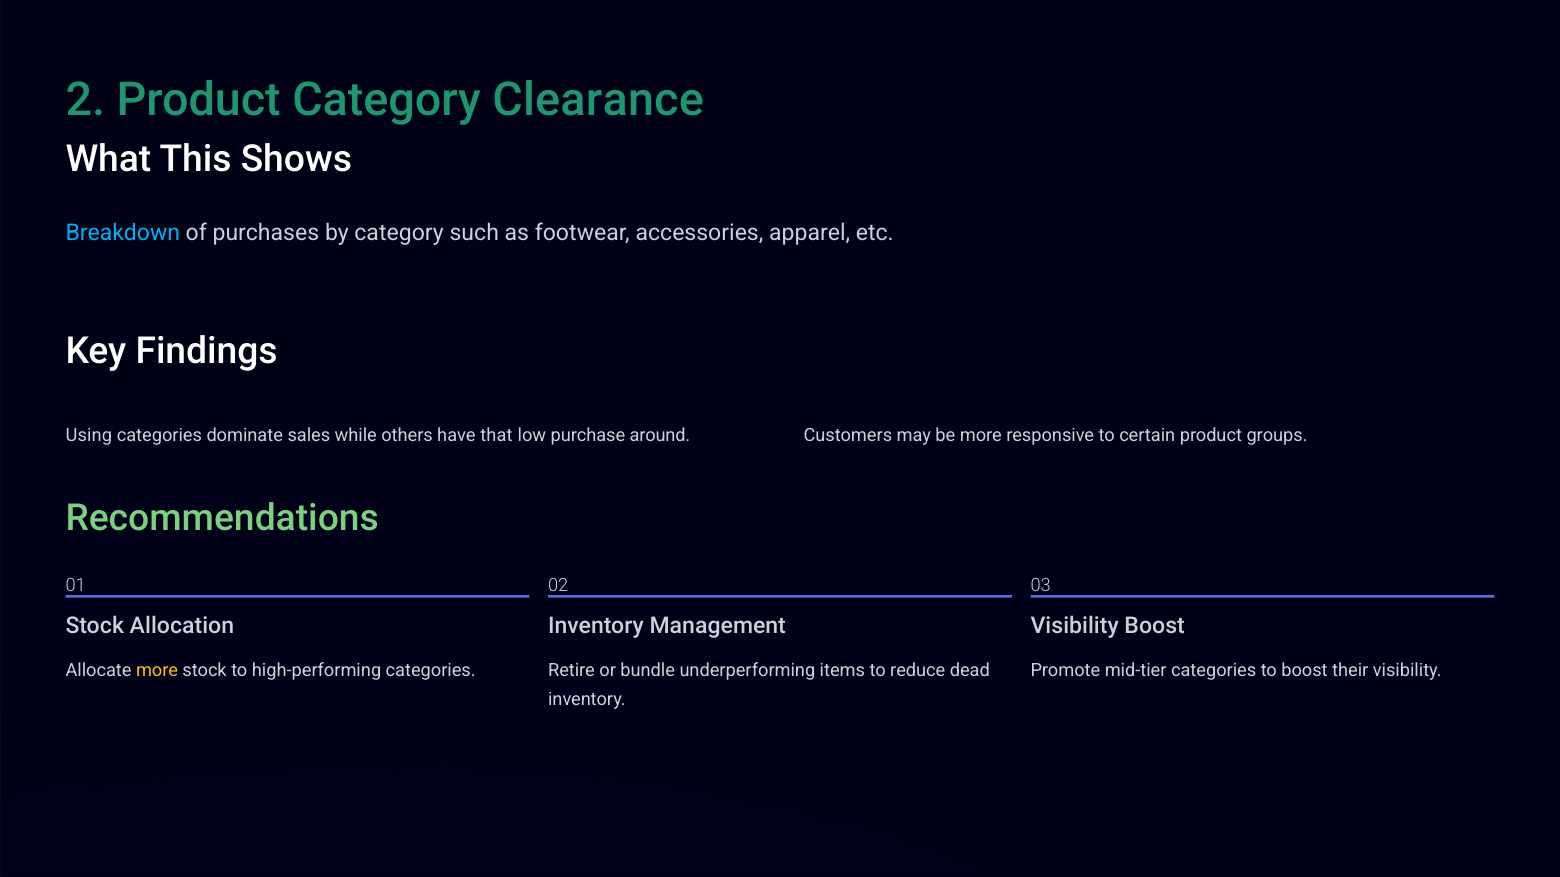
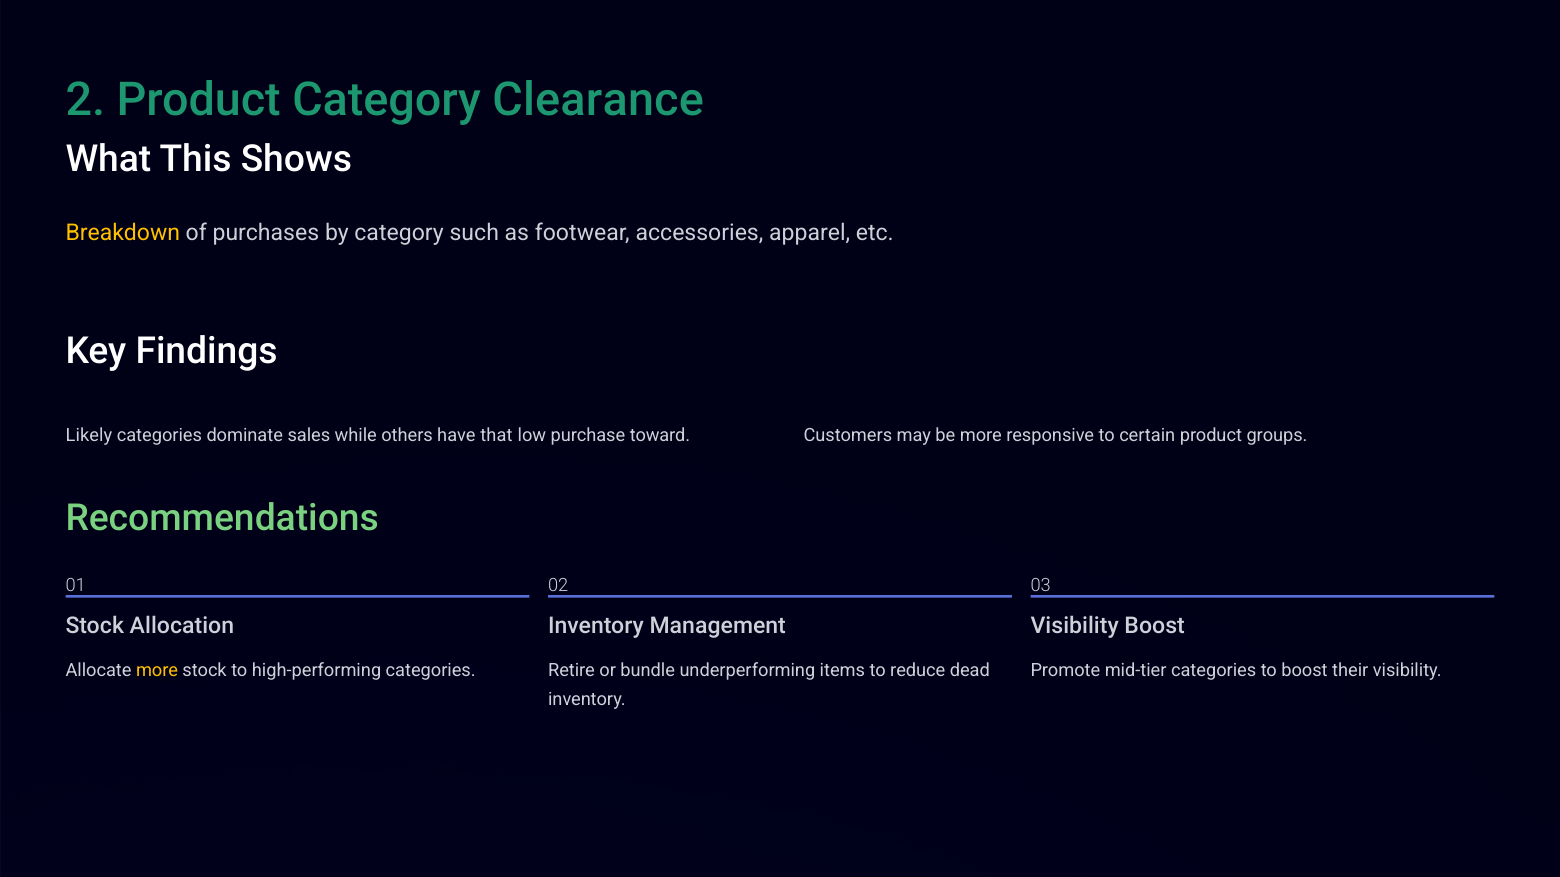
Breakdown colour: light blue -> yellow
Using: Using -> Likely
around: around -> toward
